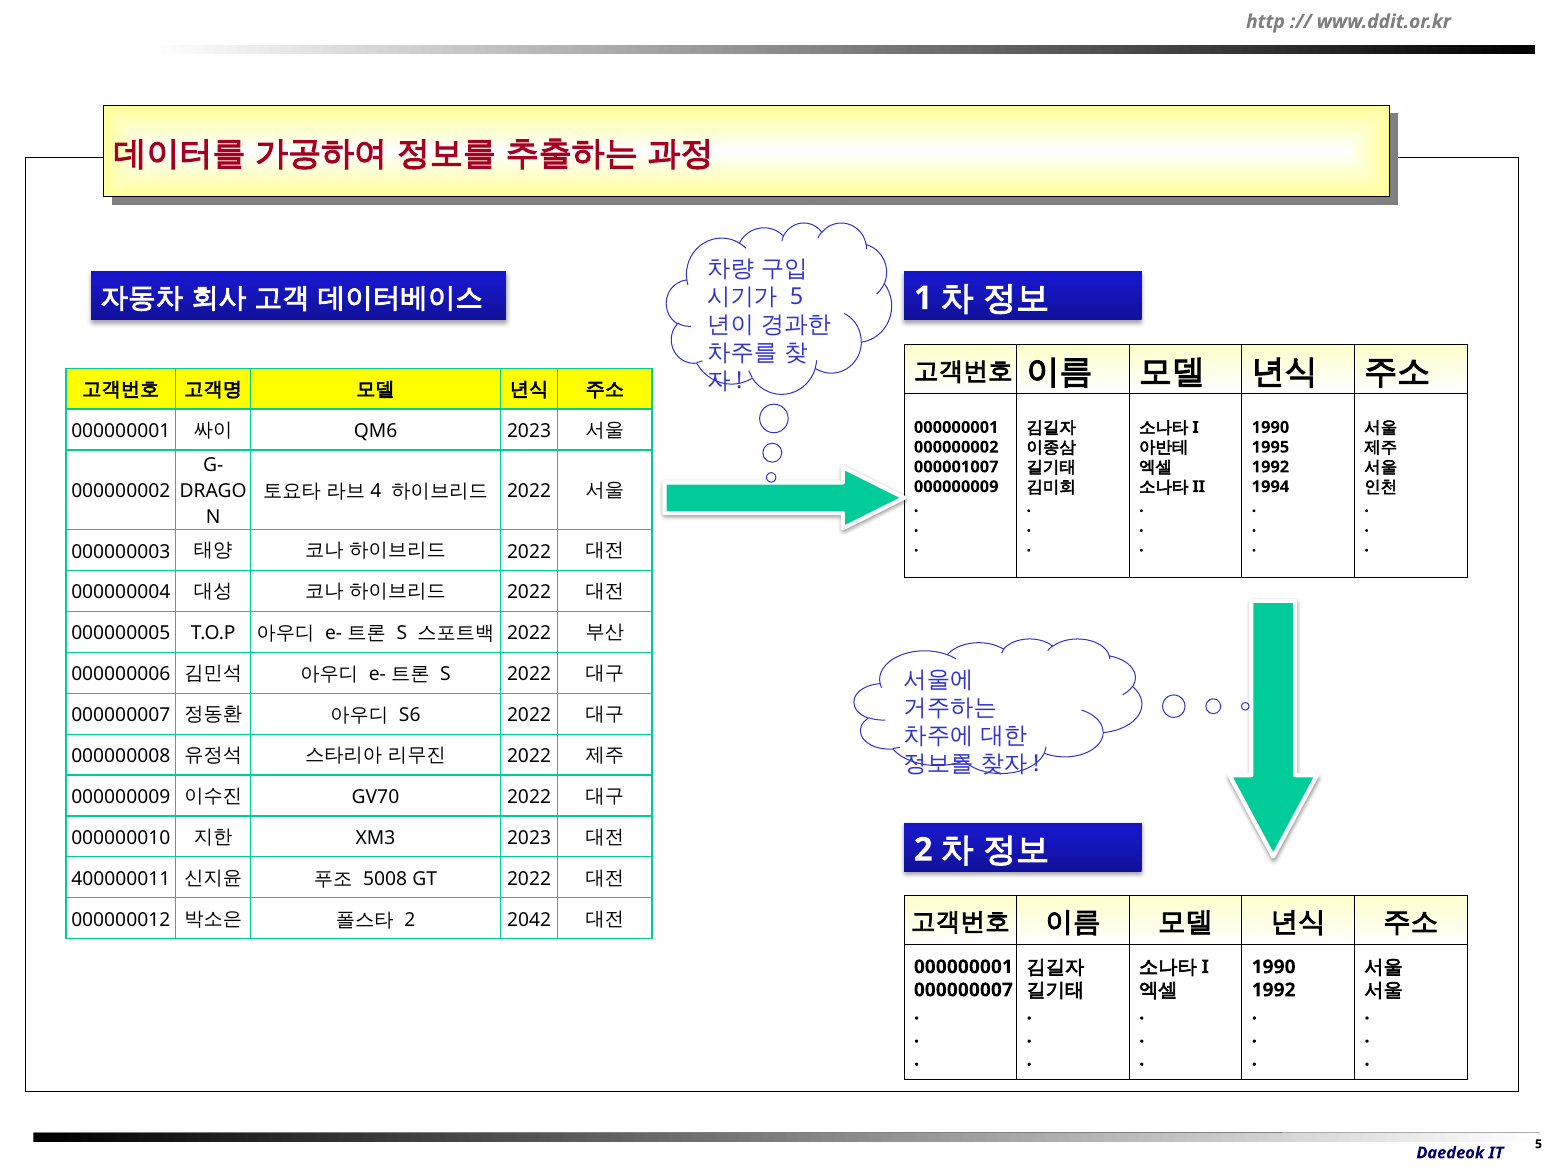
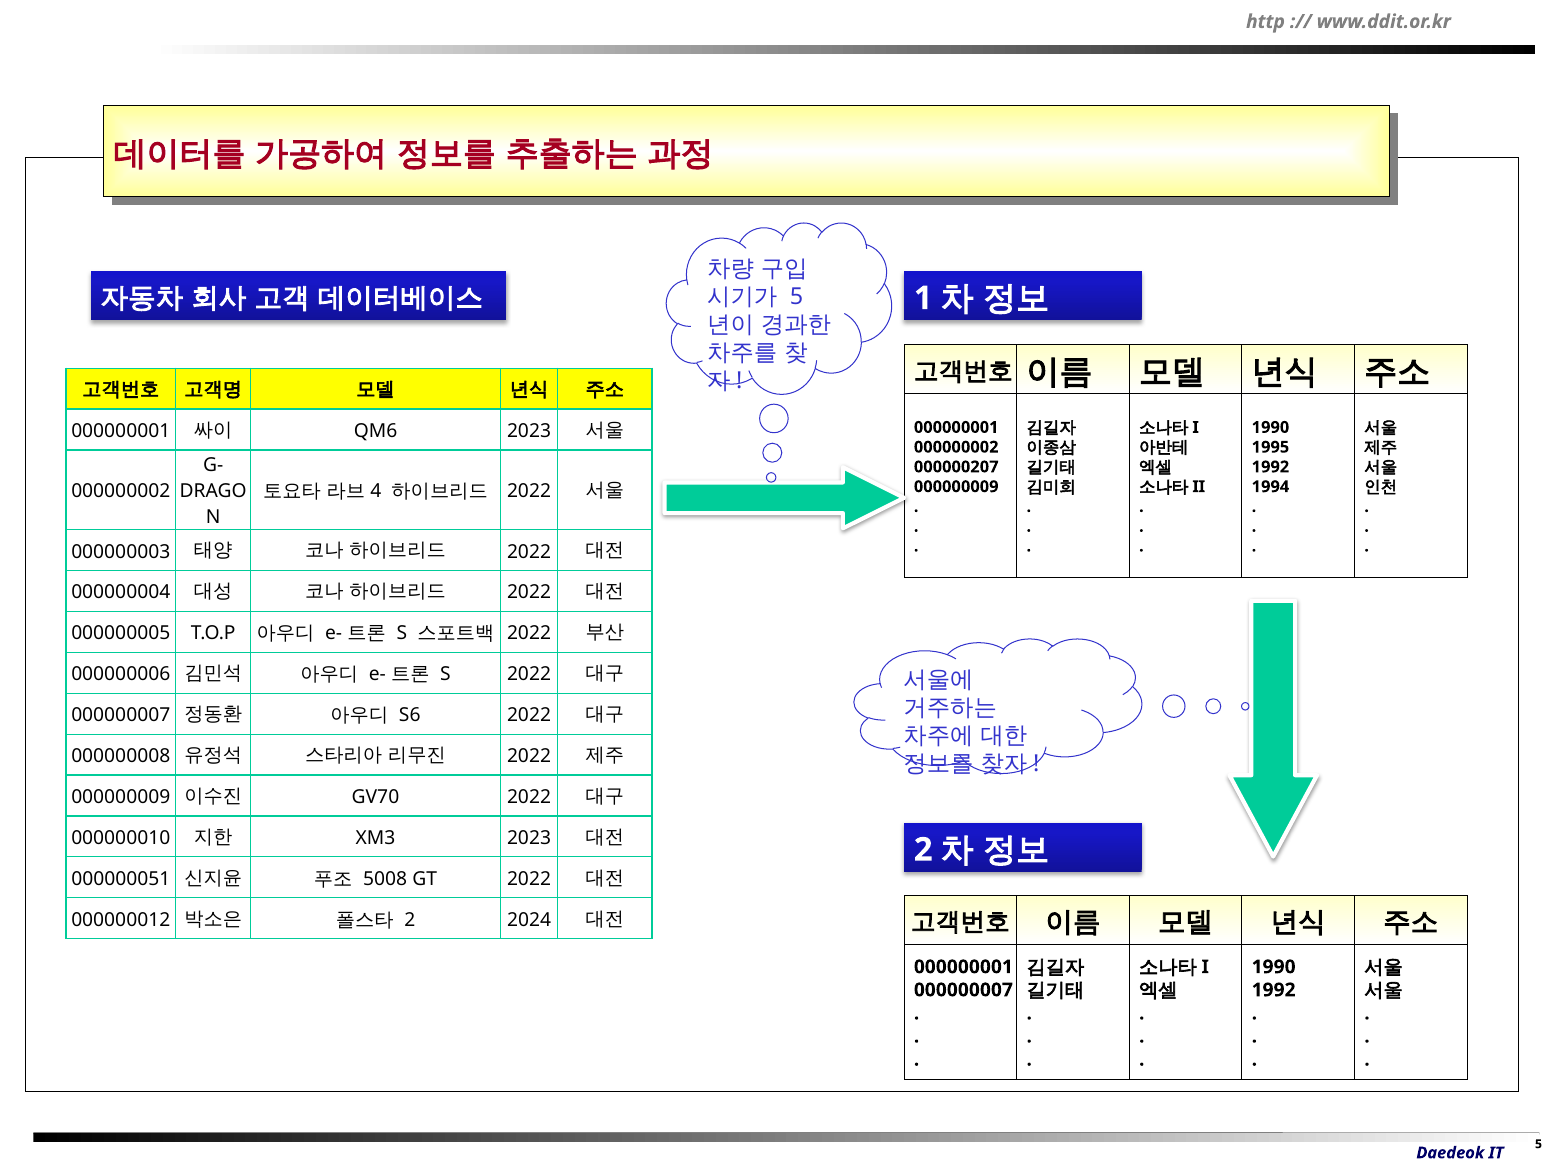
000001007: 000001007 -> 000000207
400000011: 400000011 -> 000000051
2042: 2042 -> 2024
